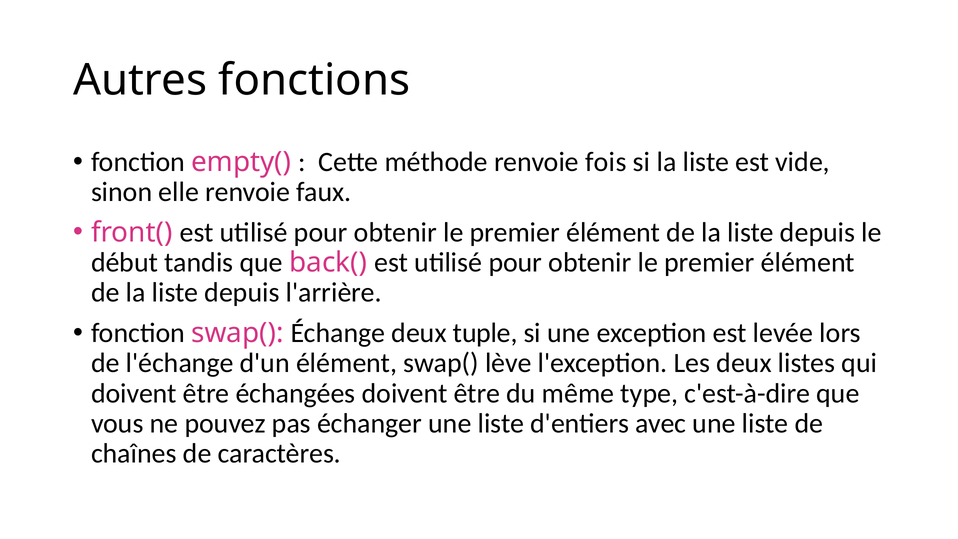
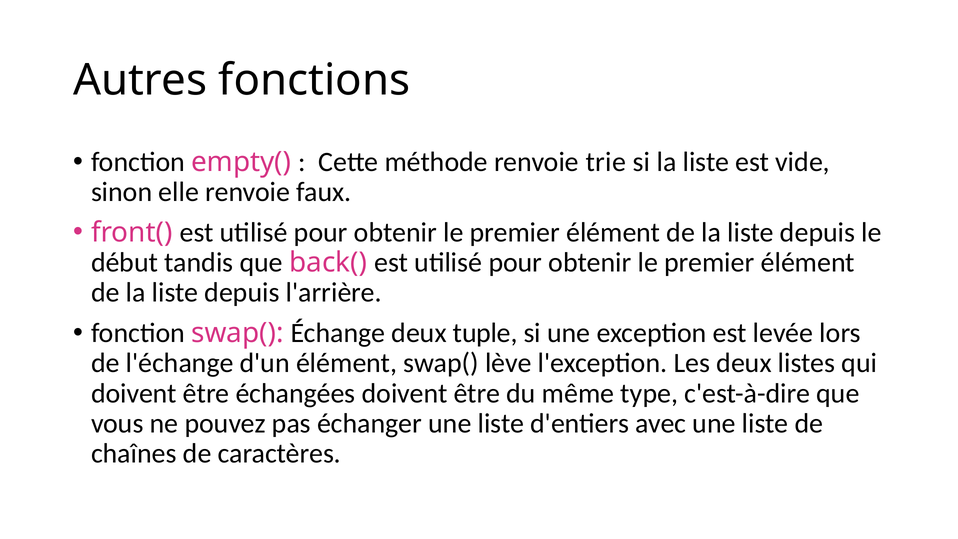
fois: fois -> trie
